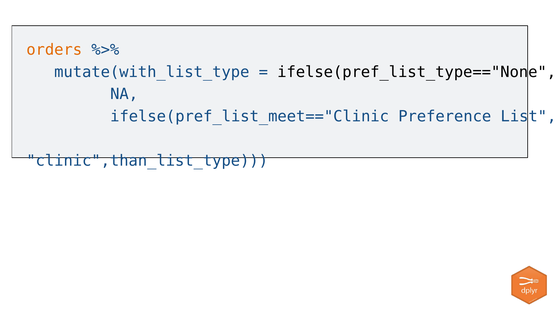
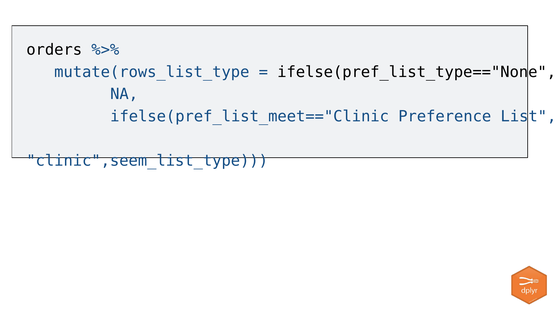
orders colour: orange -> black
mutate(with_list_type: mutate(with_list_type -> mutate(rows_list_type
clinic",than_list_type: clinic",than_list_type -> clinic",seem_list_type
